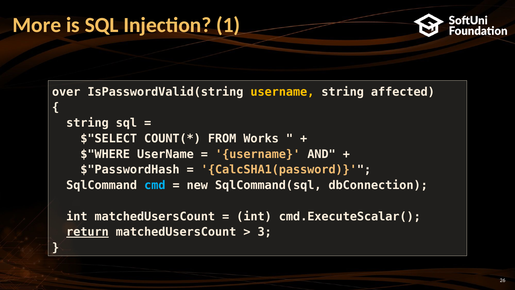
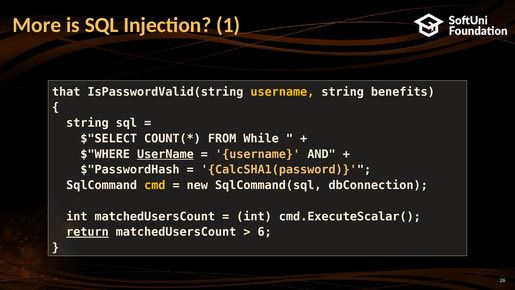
over: over -> that
affected: affected -> benefits
Works: Works -> While
UserName at (165, 154) underline: none -> present
cmd colour: light blue -> yellow
3: 3 -> 6
